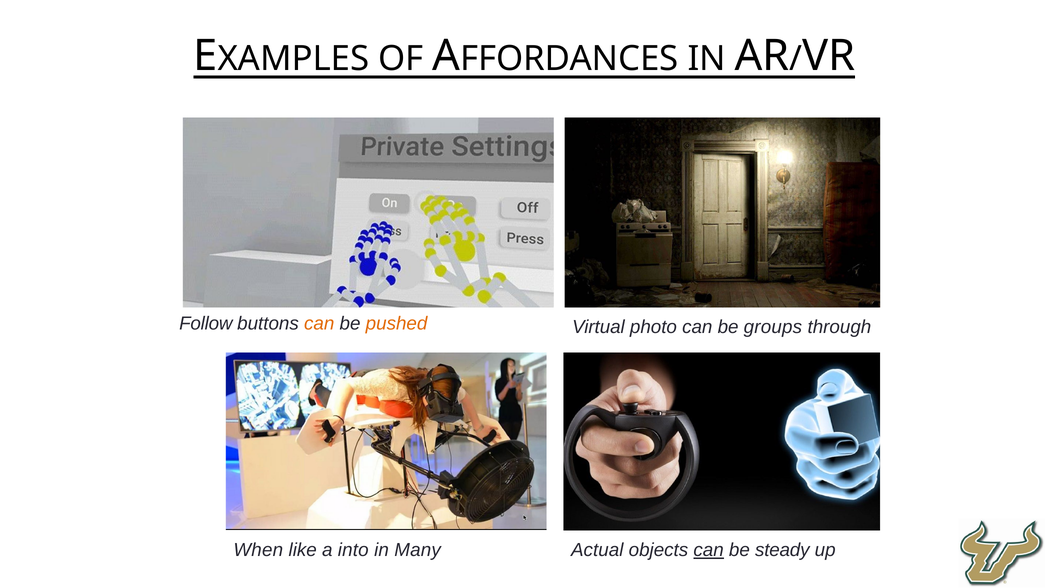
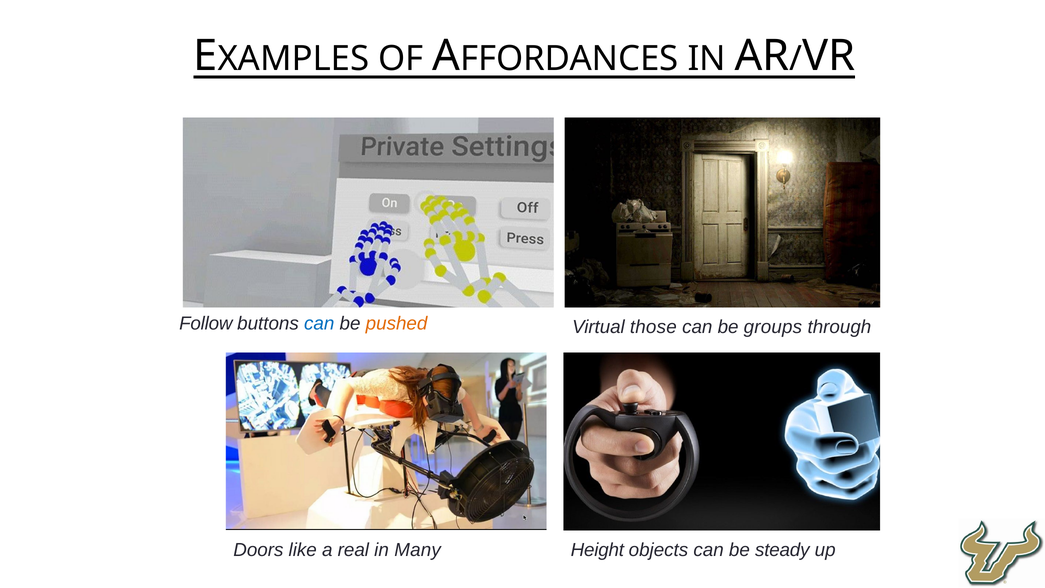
can at (319, 323) colour: orange -> blue
photo: photo -> those
When: When -> Doors
into: into -> real
Actual: Actual -> Height
can at (709, 550) underline: present -> none
